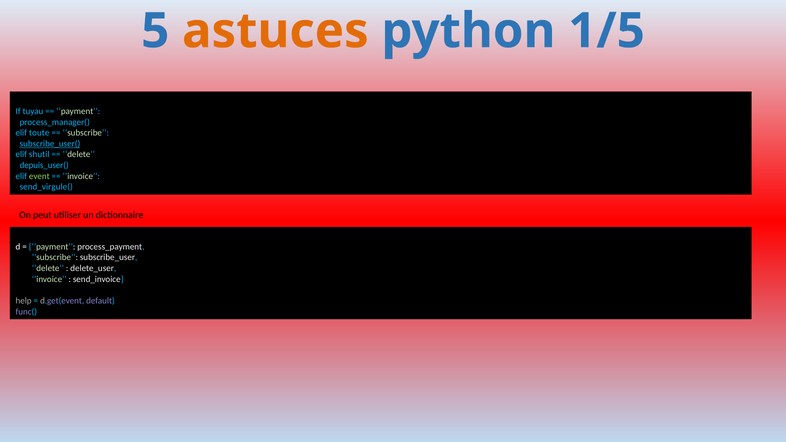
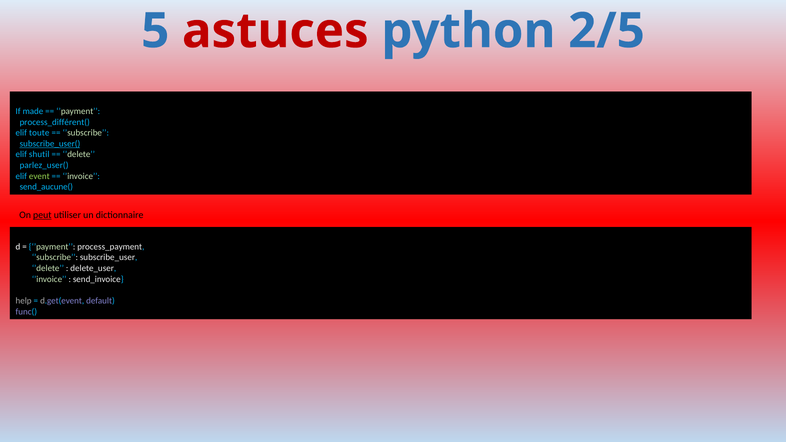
astuces colour: orange -> red
1/5: 1/5 -> 2/5
tuyau: tuyau -> made
process_manager(: process_manager( -> process_différent(
depuis_user(: depuis_user( -> parlez_user(
send_virgule(: send_virgule( -> send_aucune(
peut underline: none -> present
